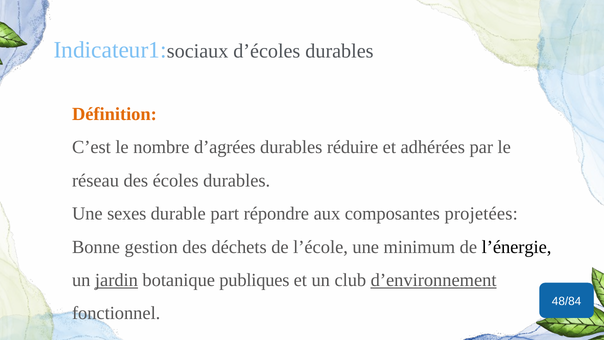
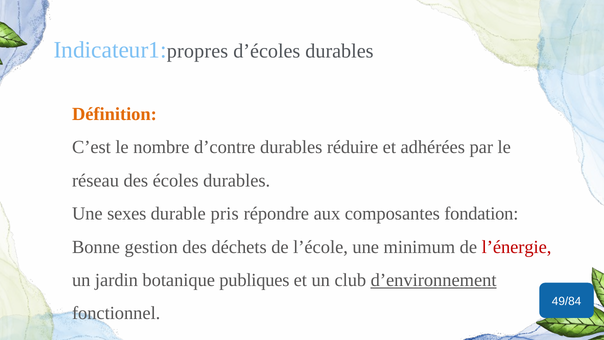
sociaux: sociaux -> propres
d’agrées: d’agrées -> d’contre
part: part -> pris
projetées: projetées -> fondation
l’énergie colour: black -> red
jardin underline: present -> none
48/84: 48/84 -> 49/84
